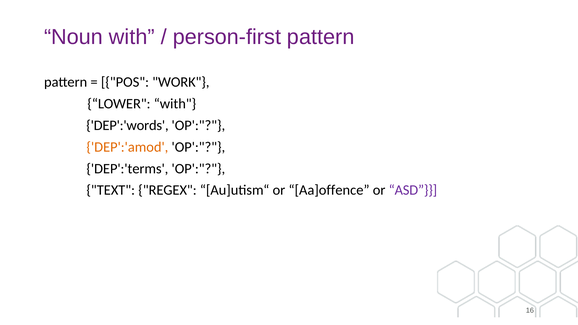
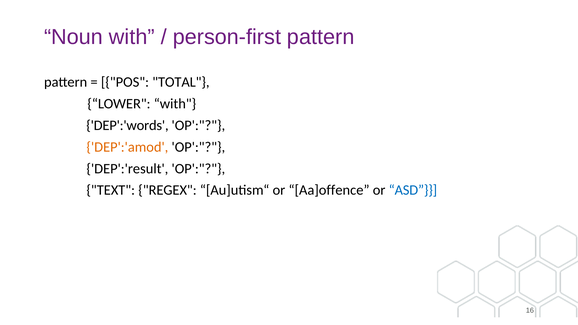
WORK: WORK -> TOTAL
DEP':'terms: DEP':'terms -> DEP':'result
ASD colour: purple -> blue
